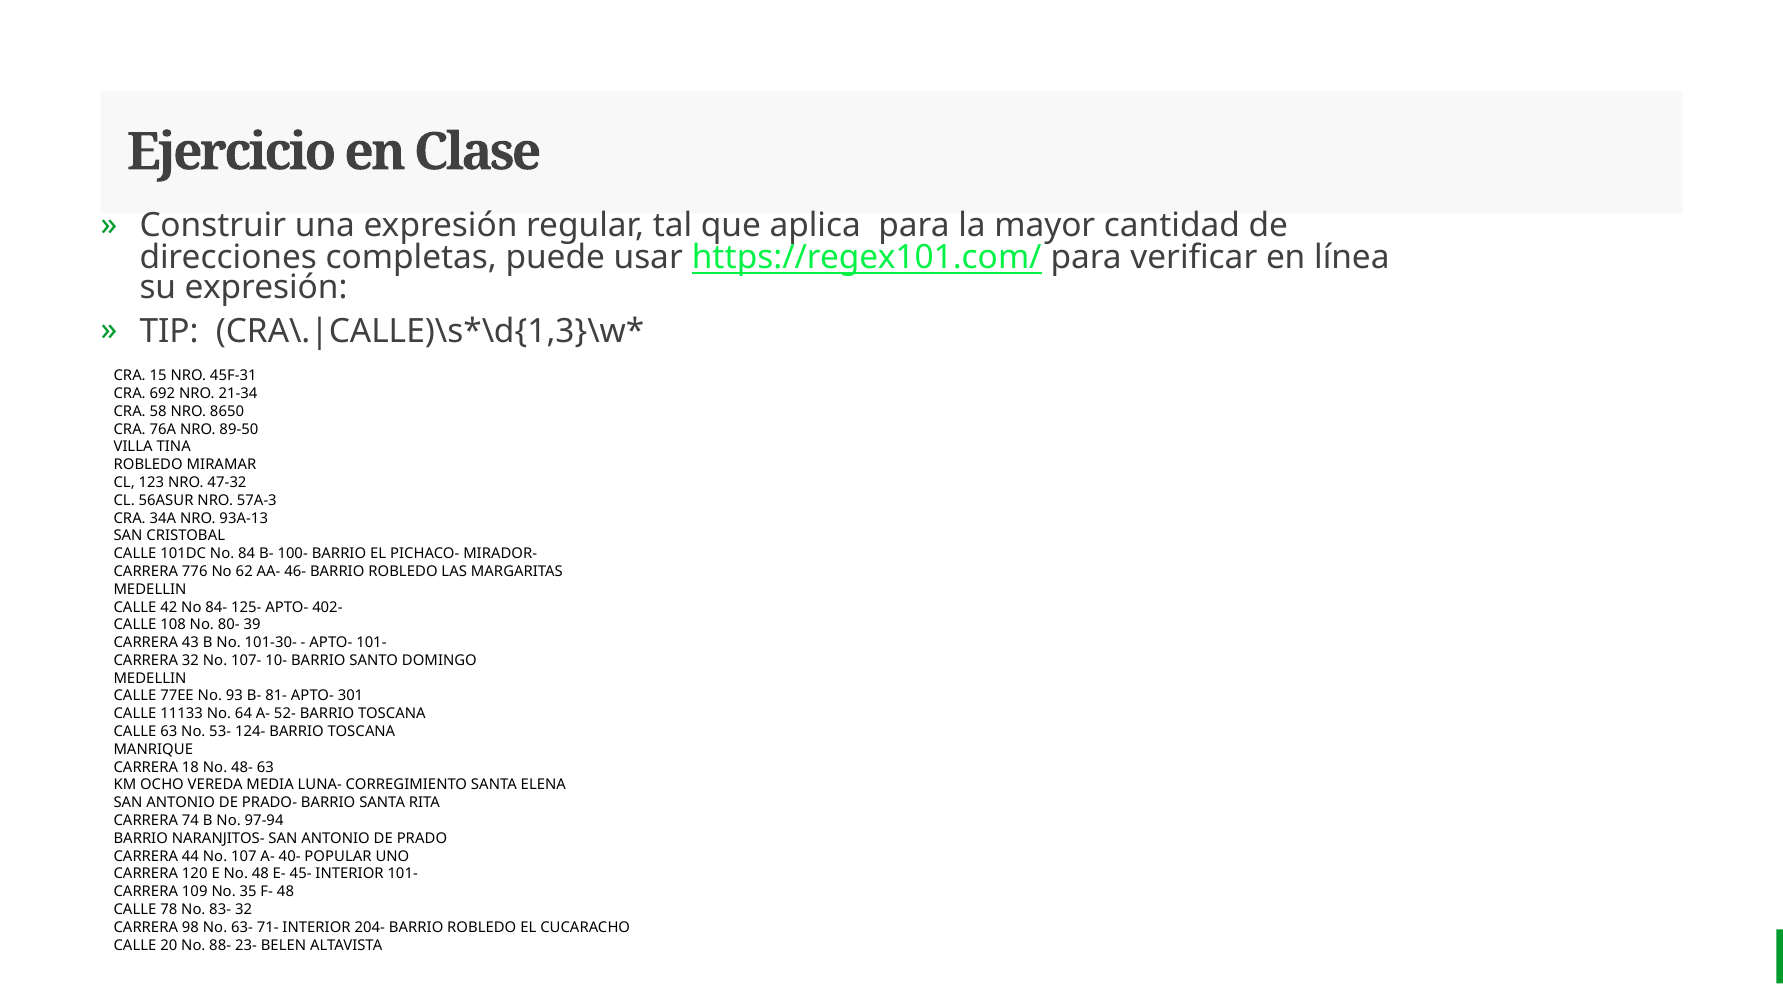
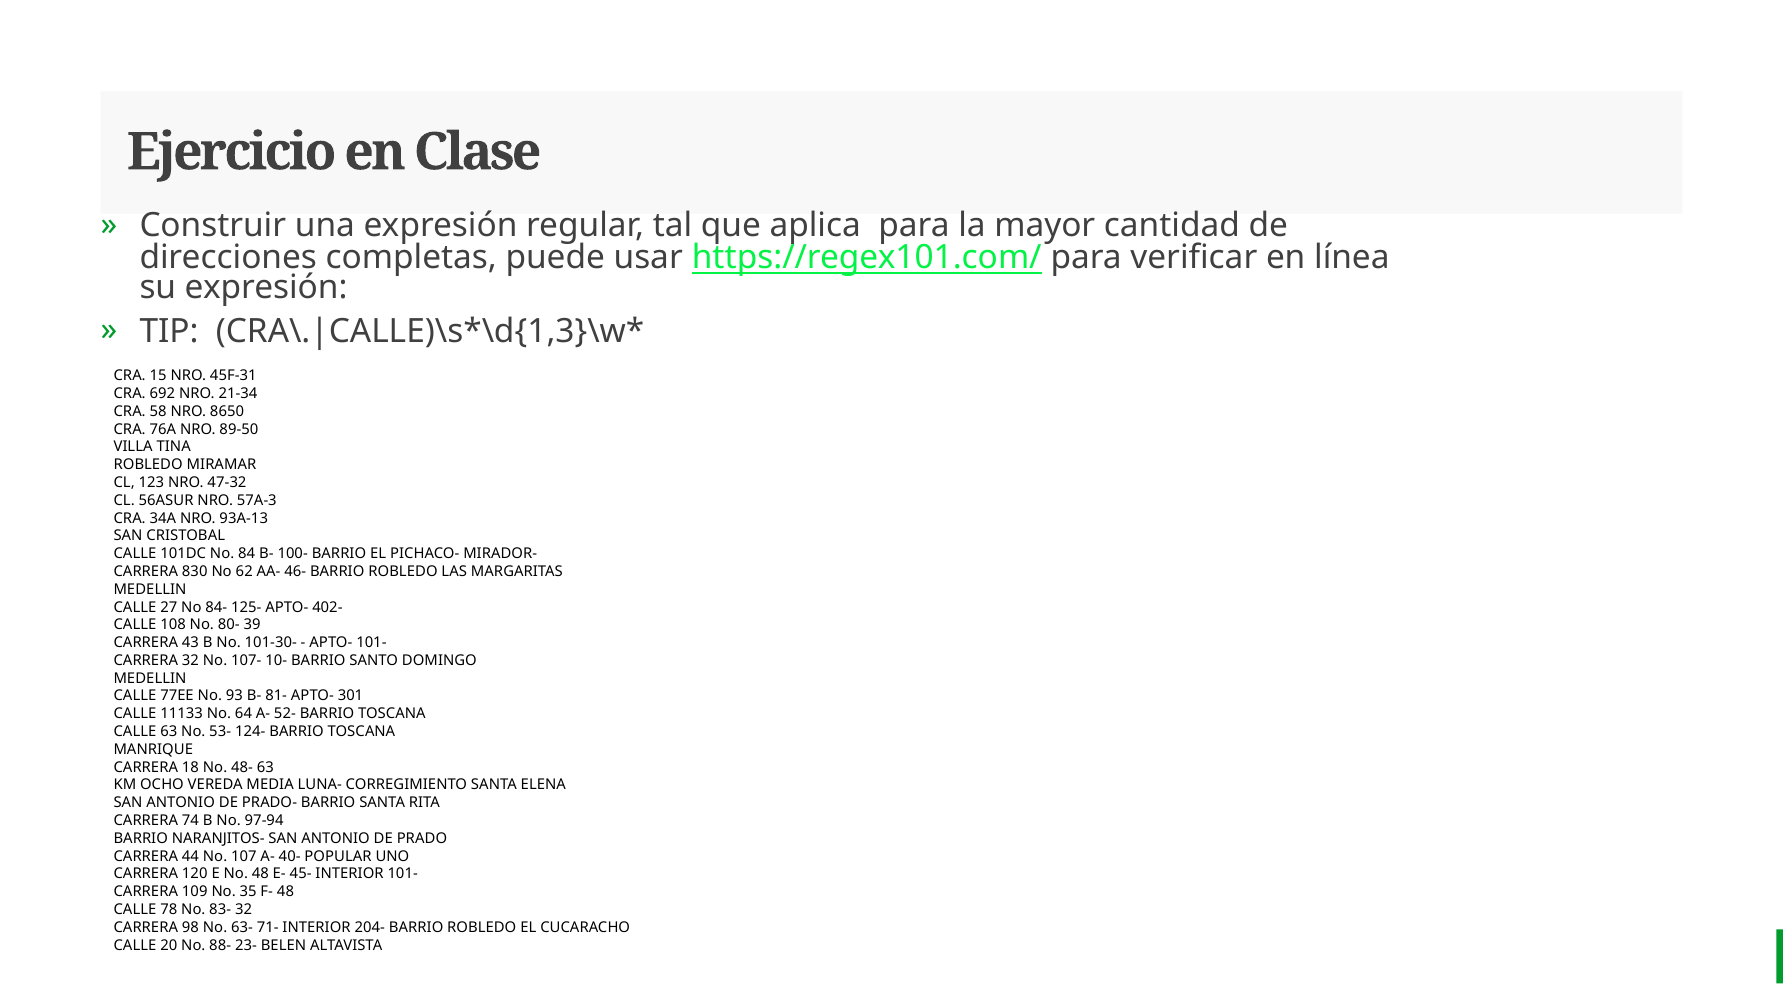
776: 776 -> 830
42: 42 -> 27
